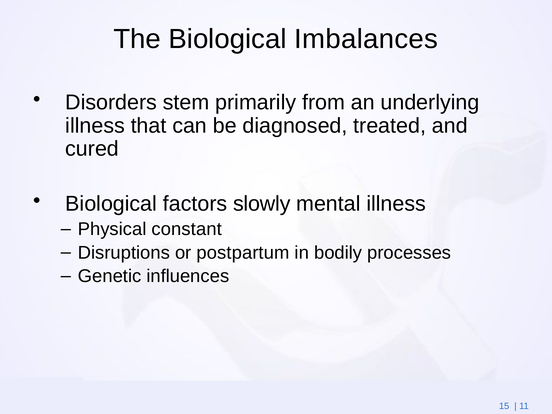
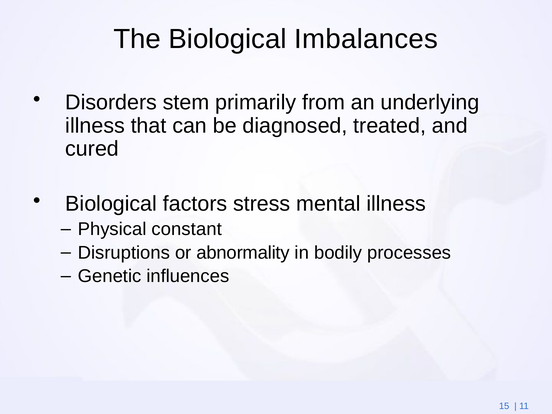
slowly: slowly -> stress
postpartum: postpartum -> abnormality
